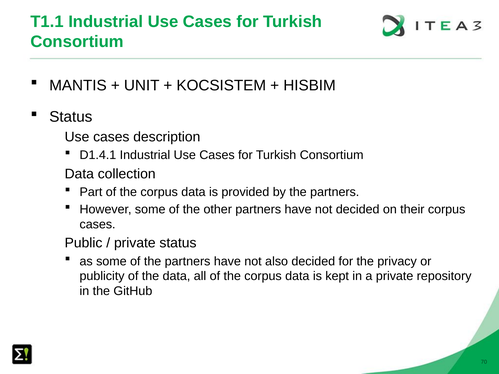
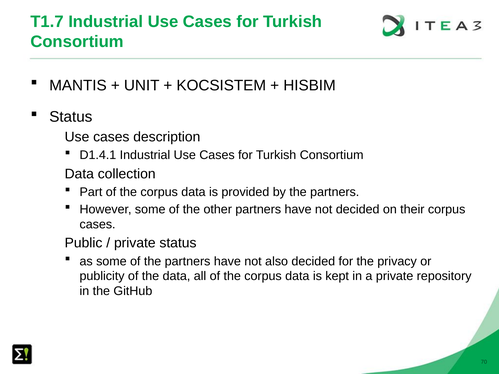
T1.1: T1.1 -> T1.7
